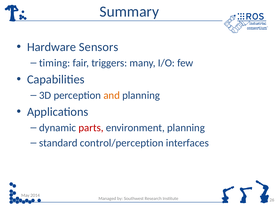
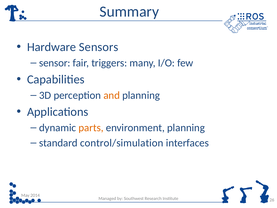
timing: timing -> sensor
parts colour: red -> orange
control/perception: control/perception -> control/simulation
